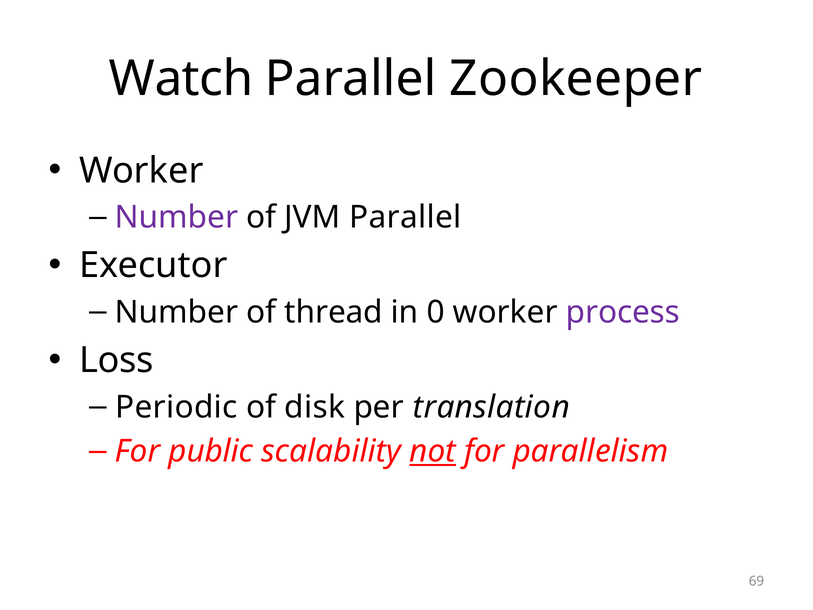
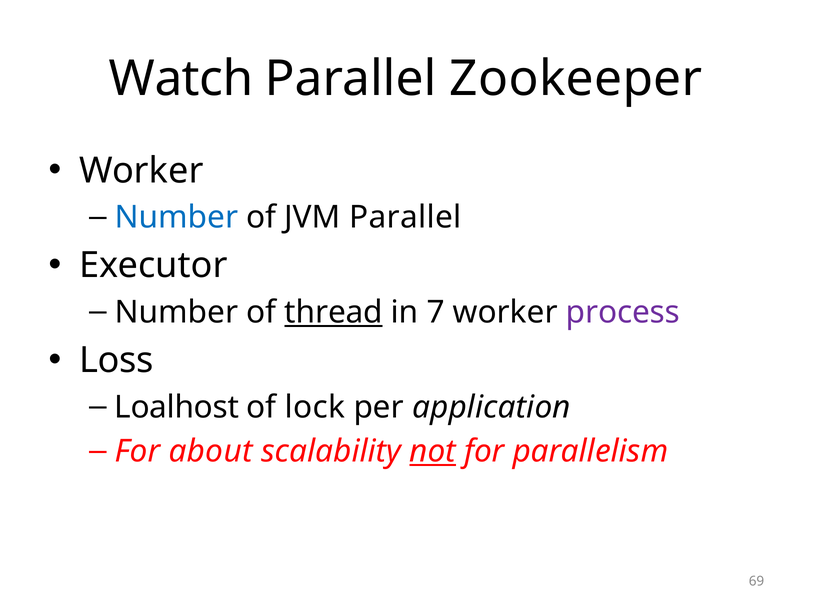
Number at (176, 217) colour: purple -> blue
thread underline: none -> present
0: 0 -> 7
Periodic: Periodic -> Loalhost
disk: disk -> lock
translation: translation -> application
public: public -> about
